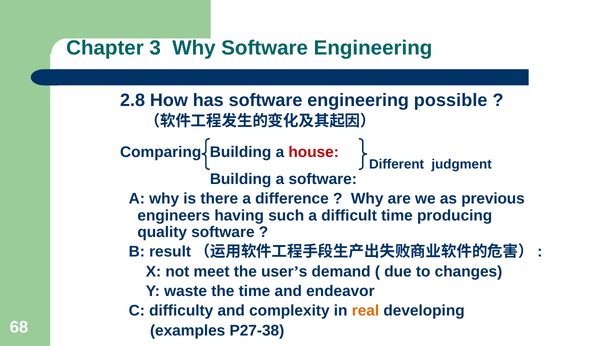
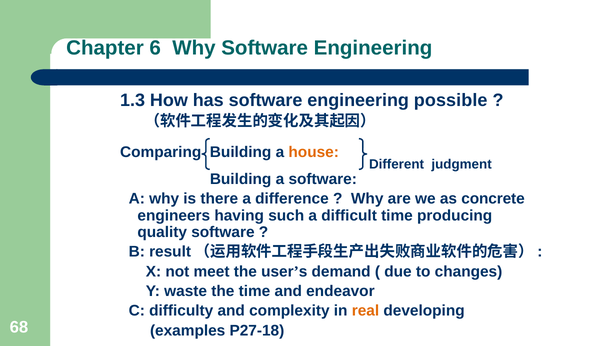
3: 3 -> 6
2.8: 2.8 -> 1.3
house colour: red -> orange
previous: previous -> concrete
P27-38: P27-38 -> P27-18
